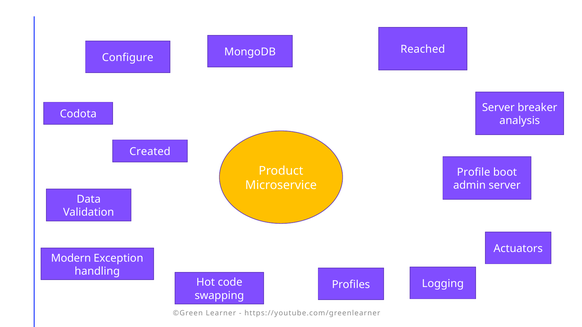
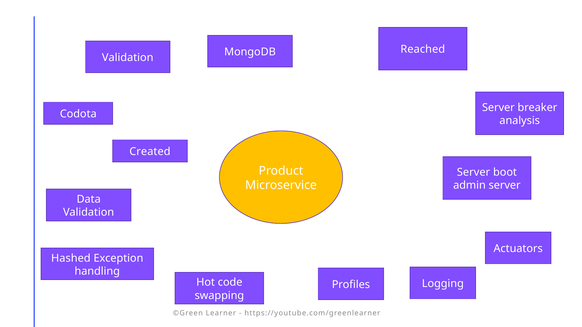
Configure at (128, 58): Configure -> Validation
Profile at (474, 172): Profile -> Server
Modern: Modern -> Hashed
